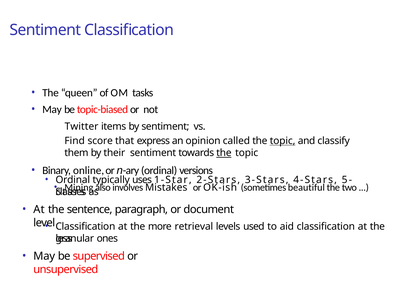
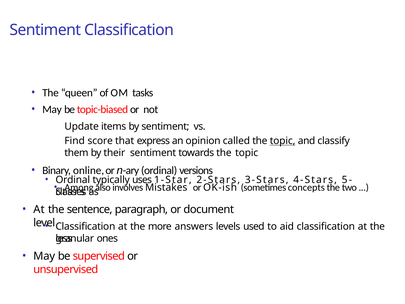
Twitter: Twitter -> Update
the at (224, 153) underline: present -> none
Mining: Mining -> Among
beautiful: beautiful -> concepts
retrieval: retrieval -> answers
